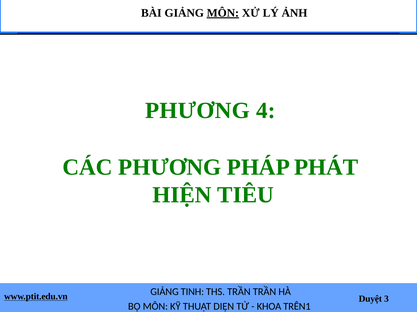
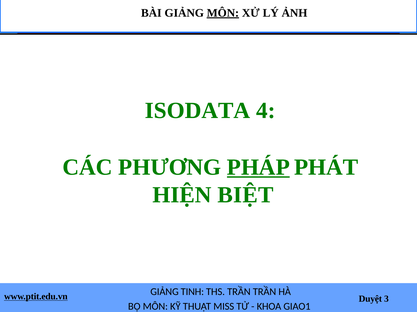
PHƯƠNG at (198, 111): PHƯƠNG -> ISODATA
PHÁP underline: none -> present
TIÊU: TIÊU -> BIỆT
DIỆN: DIỆN -> MISS
TRÊN1: TRÊN1 -> GIAO1
